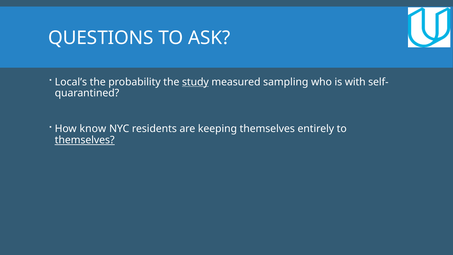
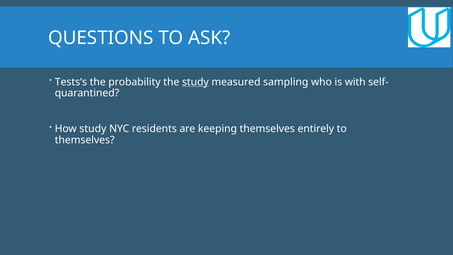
Local’s: Local’s -> Tests’s
How know: know -> study
themselves at (85, 140) underline: present -> none
